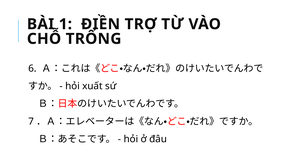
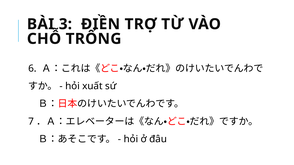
1: 1 -> 3
